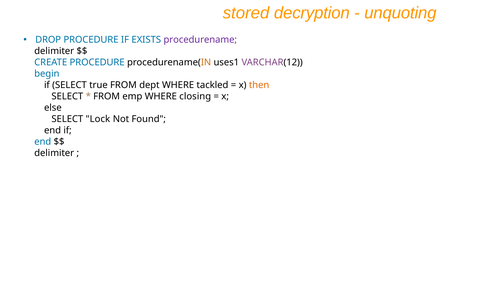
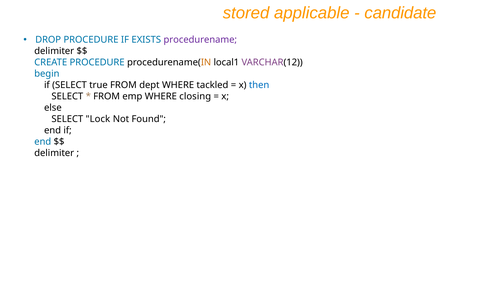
decryption: decryption -> applicable
unquoting: unquoting -> candidate
uses1: uses1 -> local1
then colour: orange -> blue
